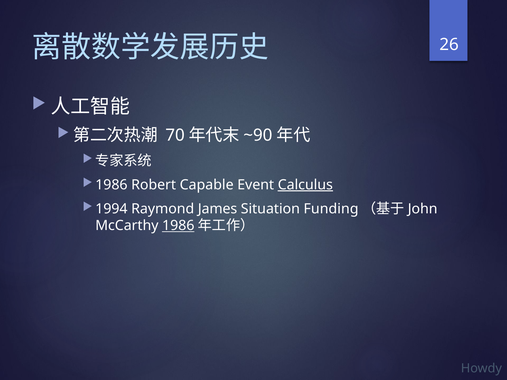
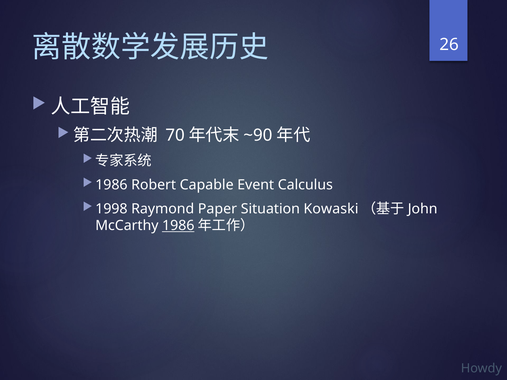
Calculus underline: present -> none
1994: 1994 -> 1998
James: James -> Paper
Funding: Funding -> Kowaski
